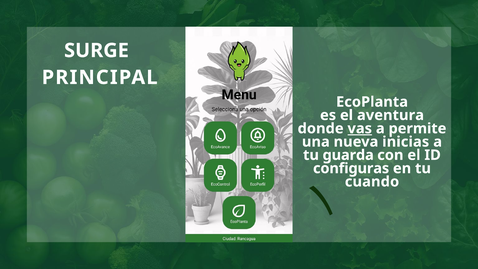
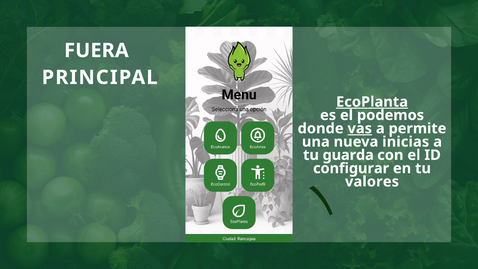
SURGE: SURGE -> FUERA
EcoPlanta underline: none -> present
aventura: aventura -> podemos
configuras: configuras -> configurar
cuando: cuando -> valores
